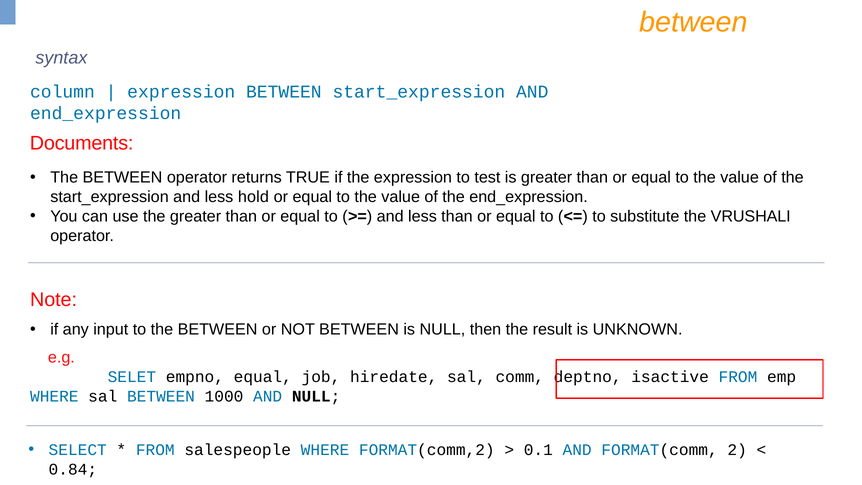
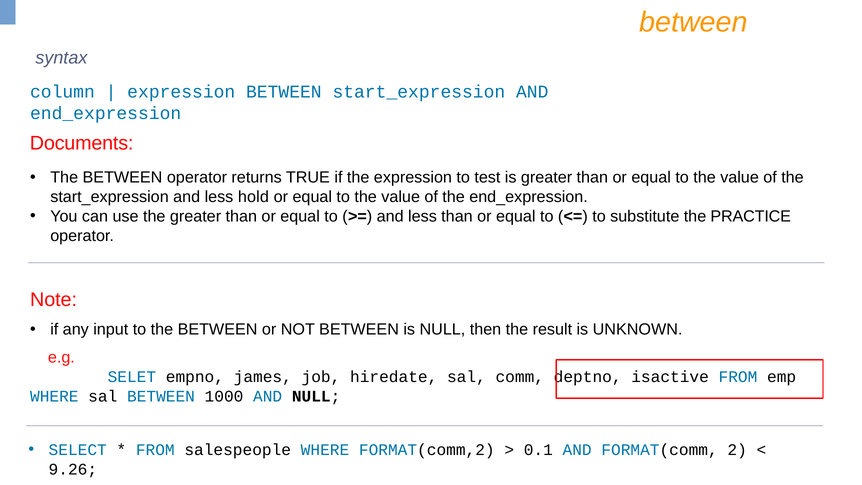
VRUSHALI: VRUSHALI -> PRACTICE
empno equal: equal -> james
0.84: 0.84 -> 9.26
